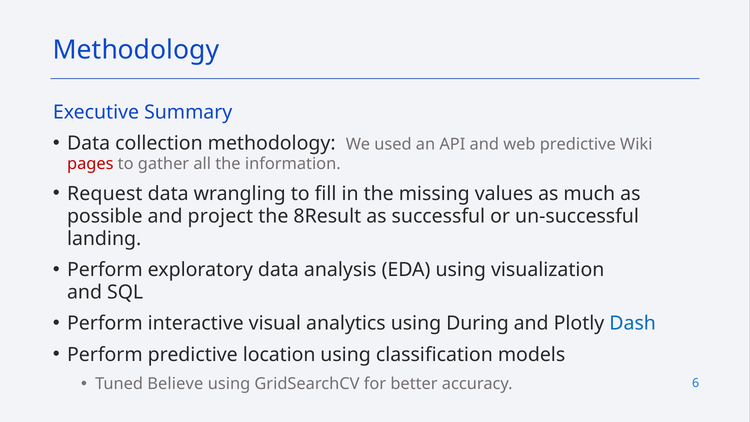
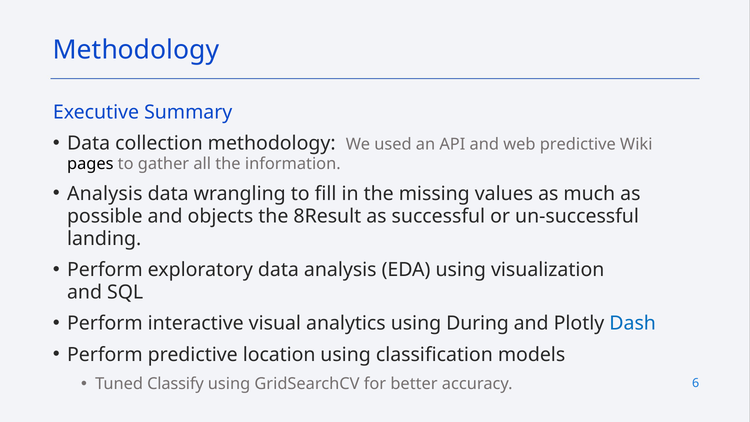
pages colour: red -> black
Request at (105, 194): Request -> Analysis
project: project -> objects
Believe: Believe -> Classify
